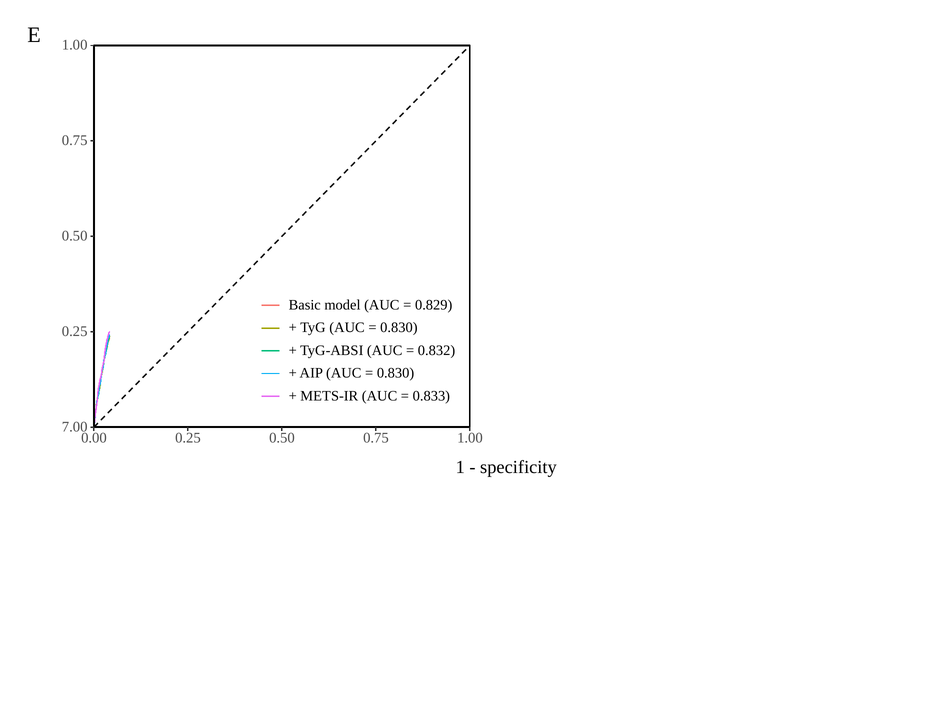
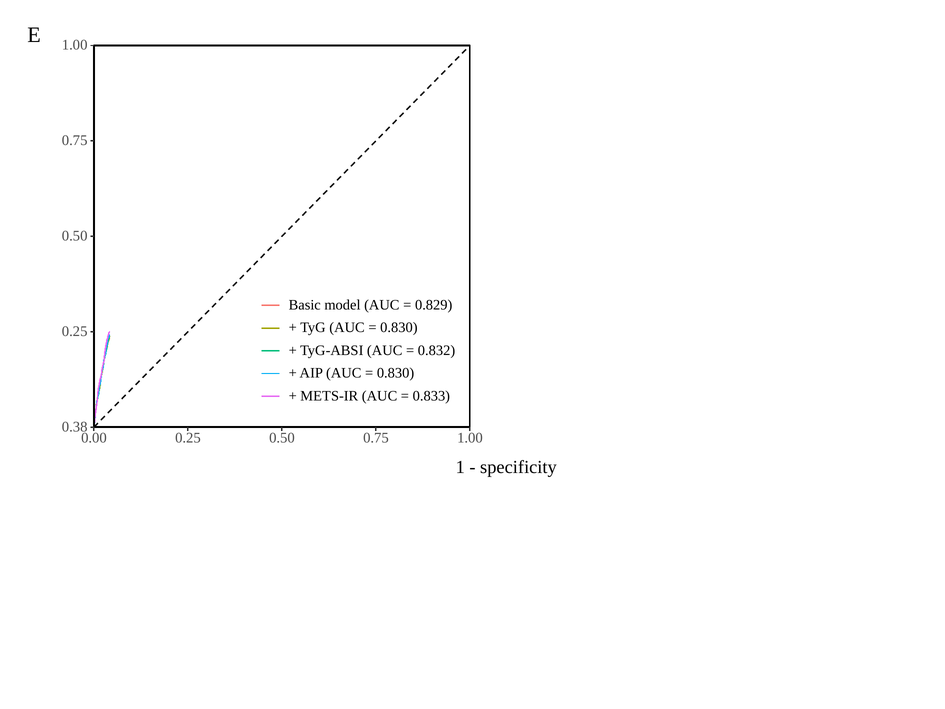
7.00: 7.00 -> 0.38
